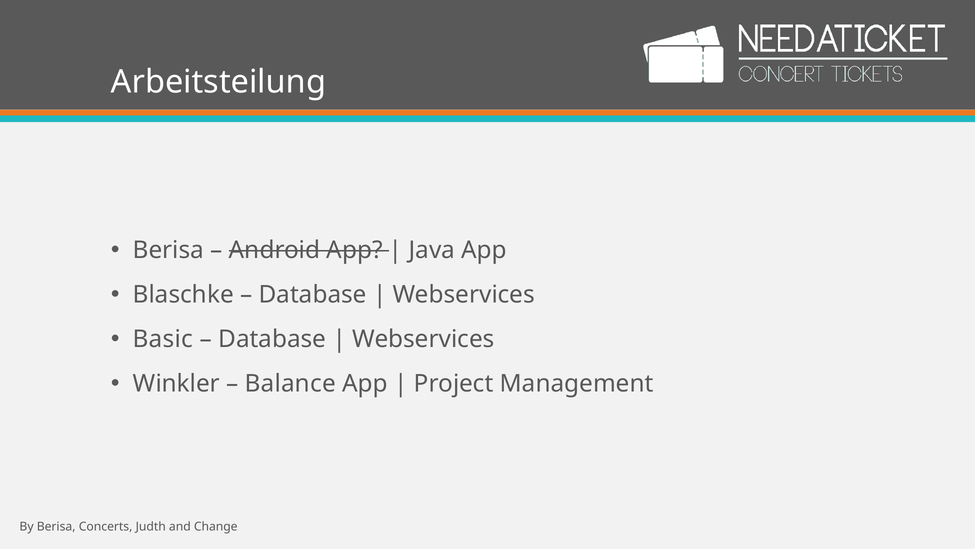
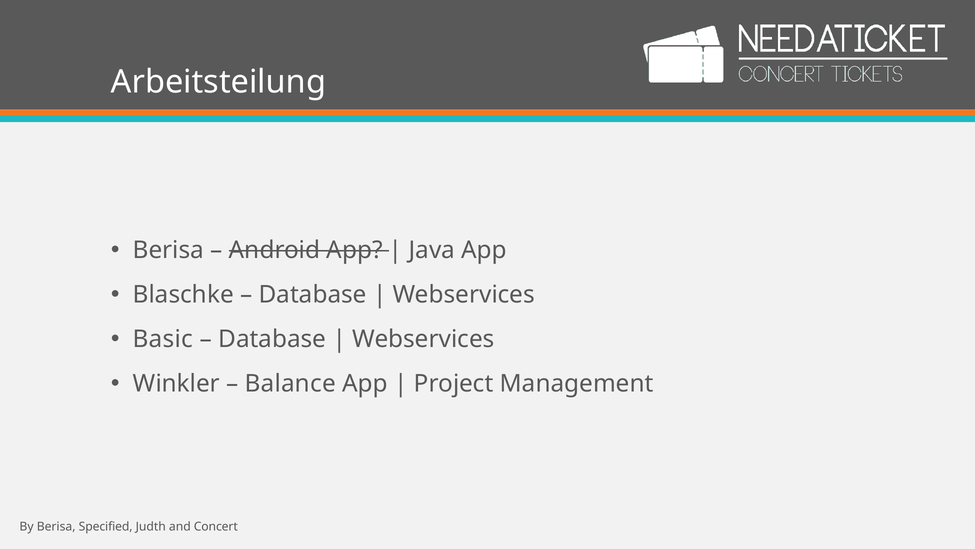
Concerts: Concerts -> Specified
Change: Change -> Concert
